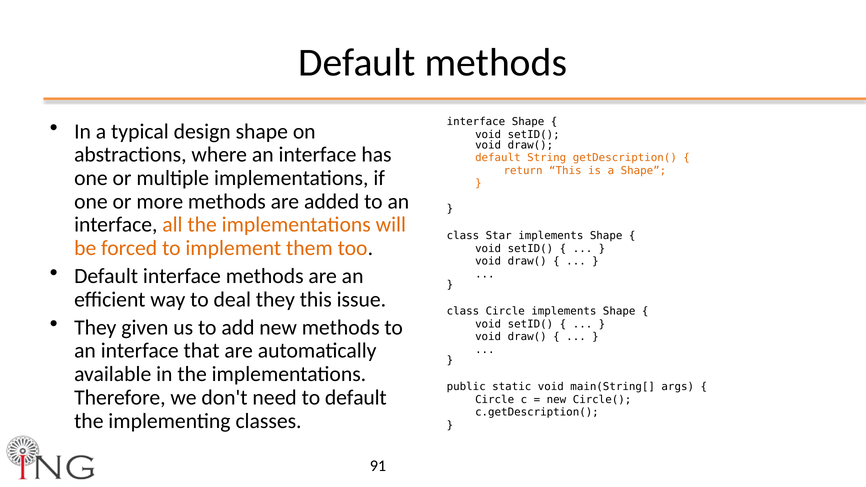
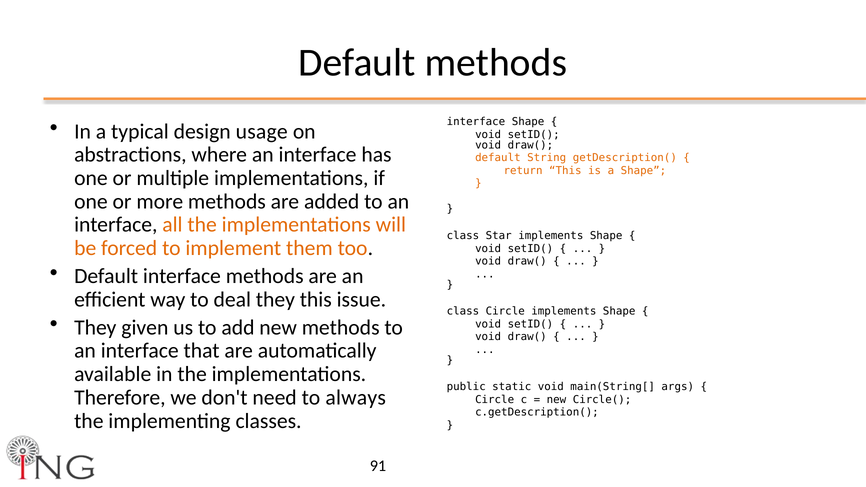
design shape: shape -> usage
to default: default -> always
